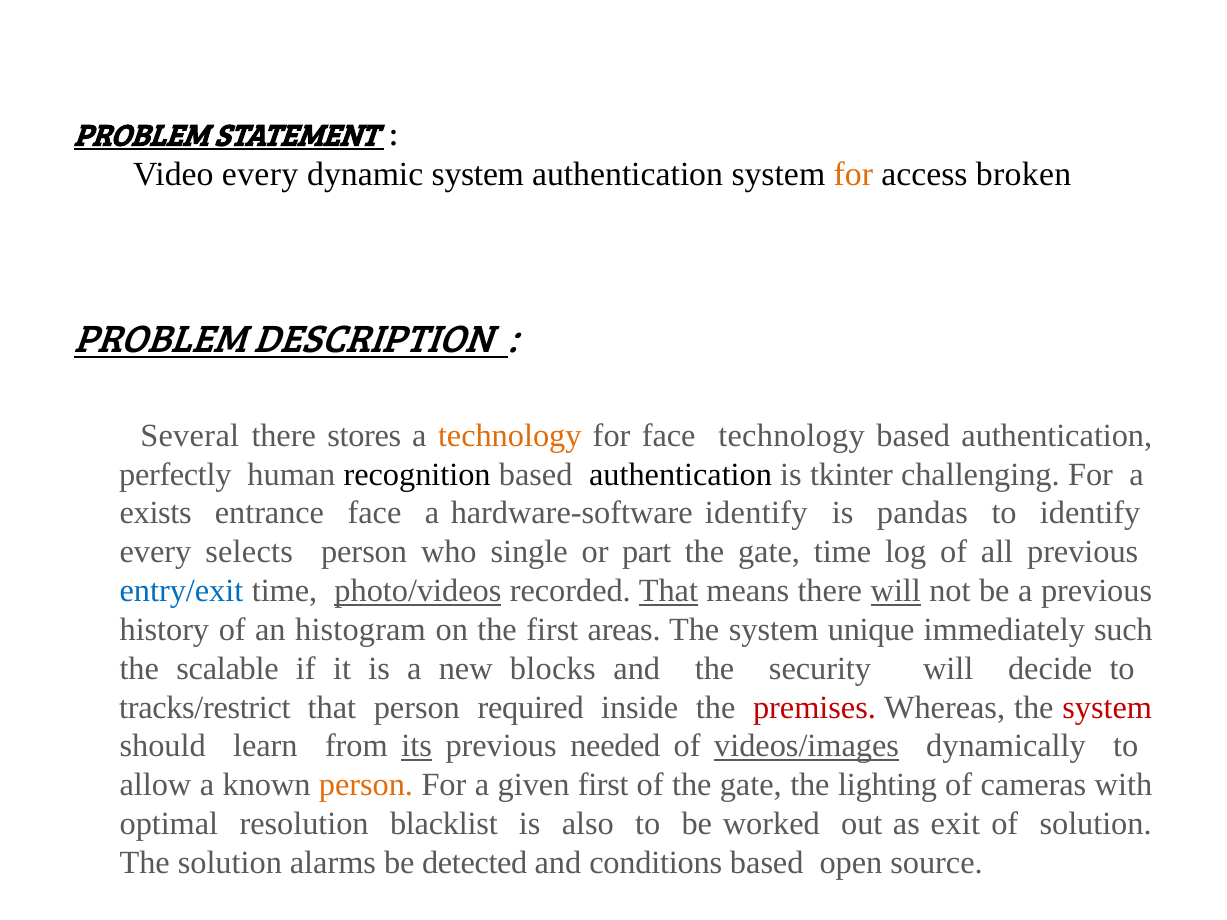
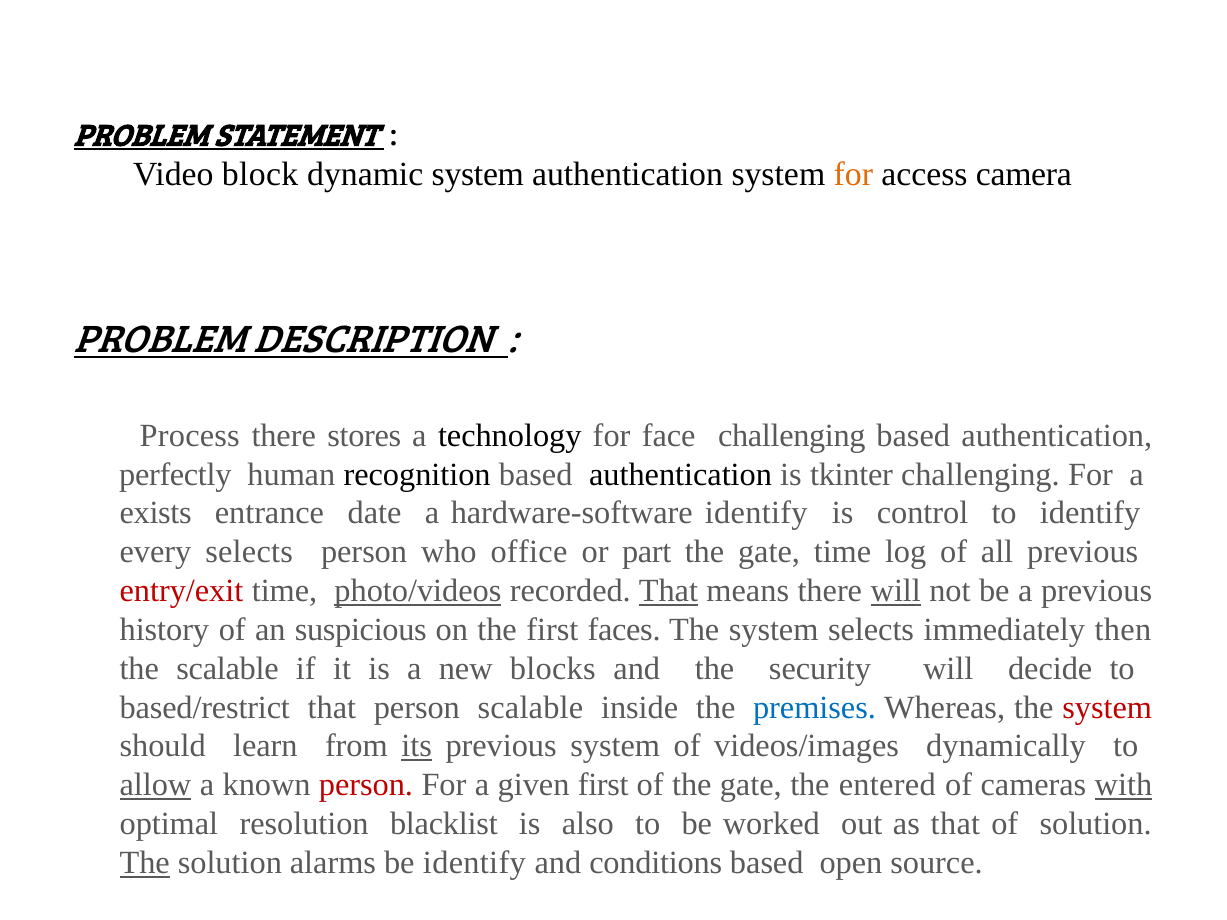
Video every: every -> block
broken: broken -> camera
Several: Several -> Process
technology at (510, 436) colour: orange -> black
face technology: technology -> challenging
entrance face: face -> date
pandas: pandas -> control
single: single -> office
entry/exit colour: blue -> red
histogram: histogram -> suspicious
areas: areas -> faces
system unique: unique -> selects
such: such -> then
tracks/restrict: tracks/restrict -> based/restrict
person required: required -> scalable
premises colour: red -> blue
previous needed: needed -> system
videos/images underline: present -> none
allow underline: none -> present
person at (366, 785) colour: orange -> red
lighting: lighting -> entered
with underline: none -> present
as exit: exit -> that
The at (145, 863) underline: none -> present
be detected: detected -> identify
